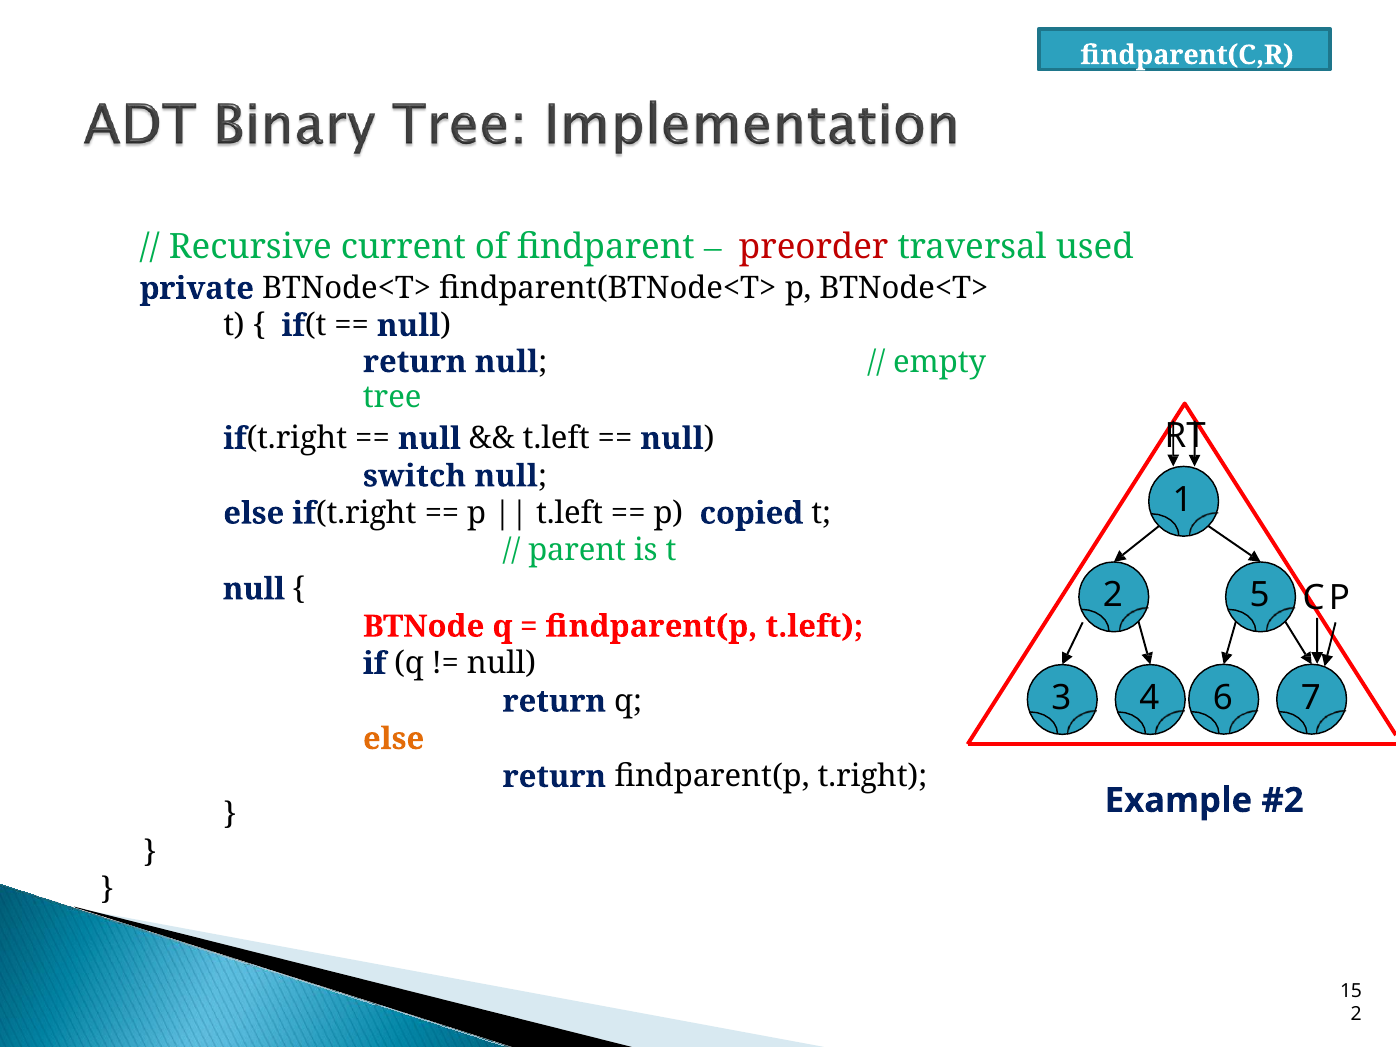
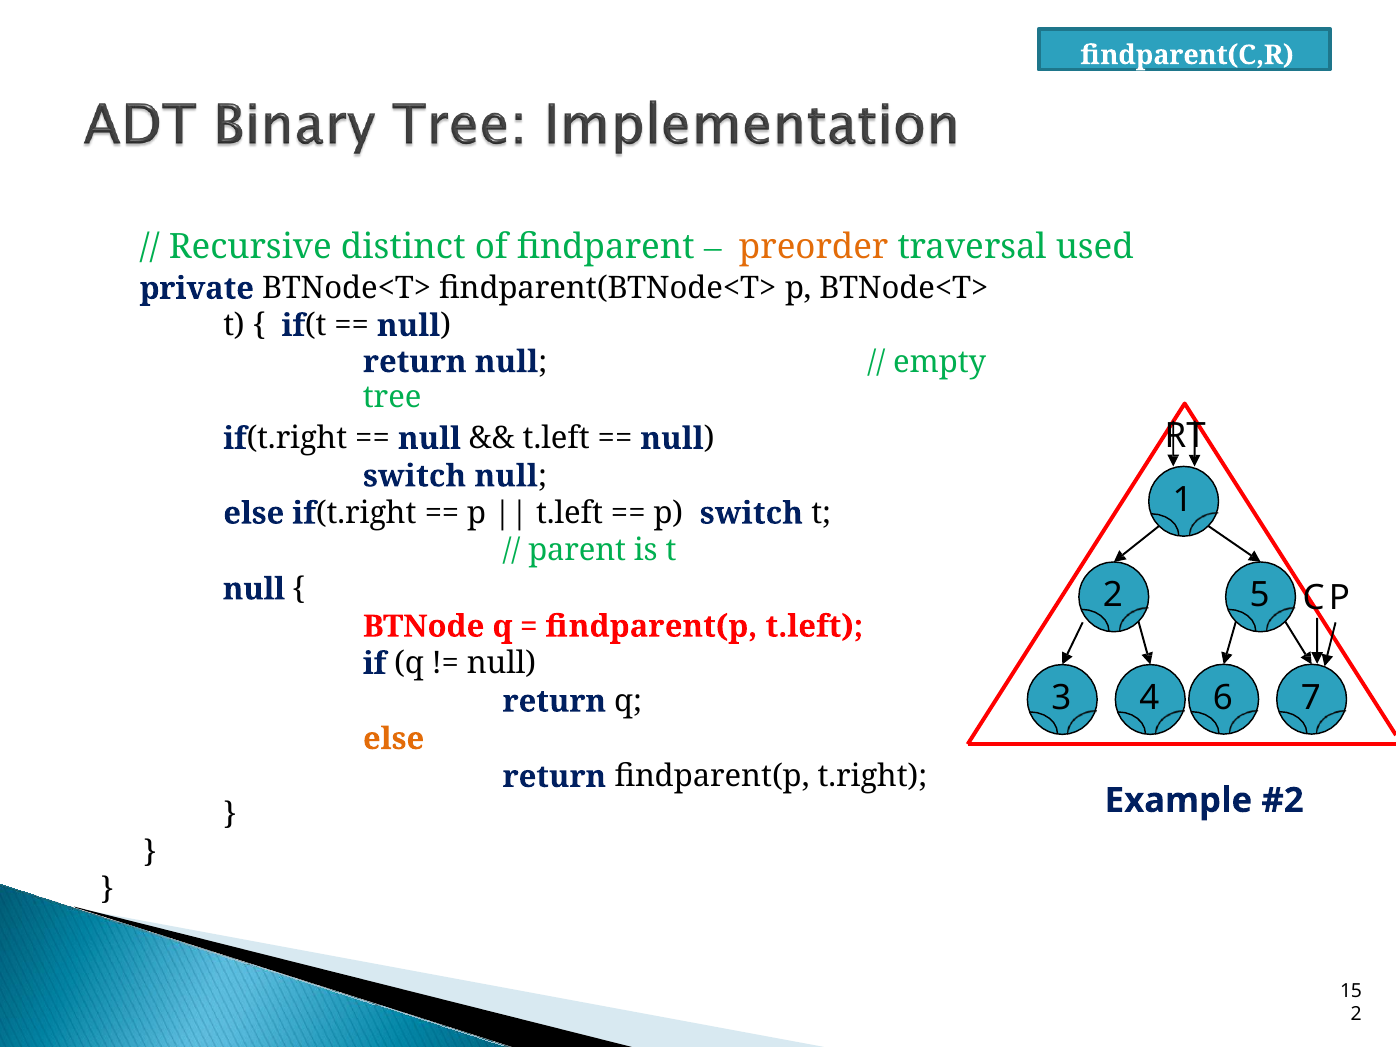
current: current -> distinct
preorder colour: red -> orange
p copied: copied -> switch
